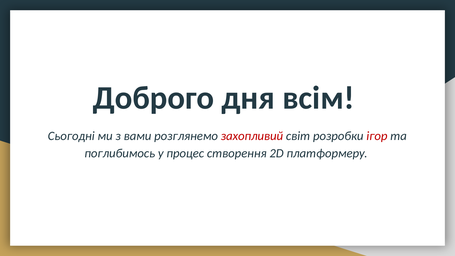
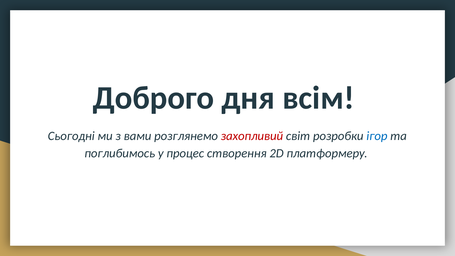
ігор colour: red -> blue
